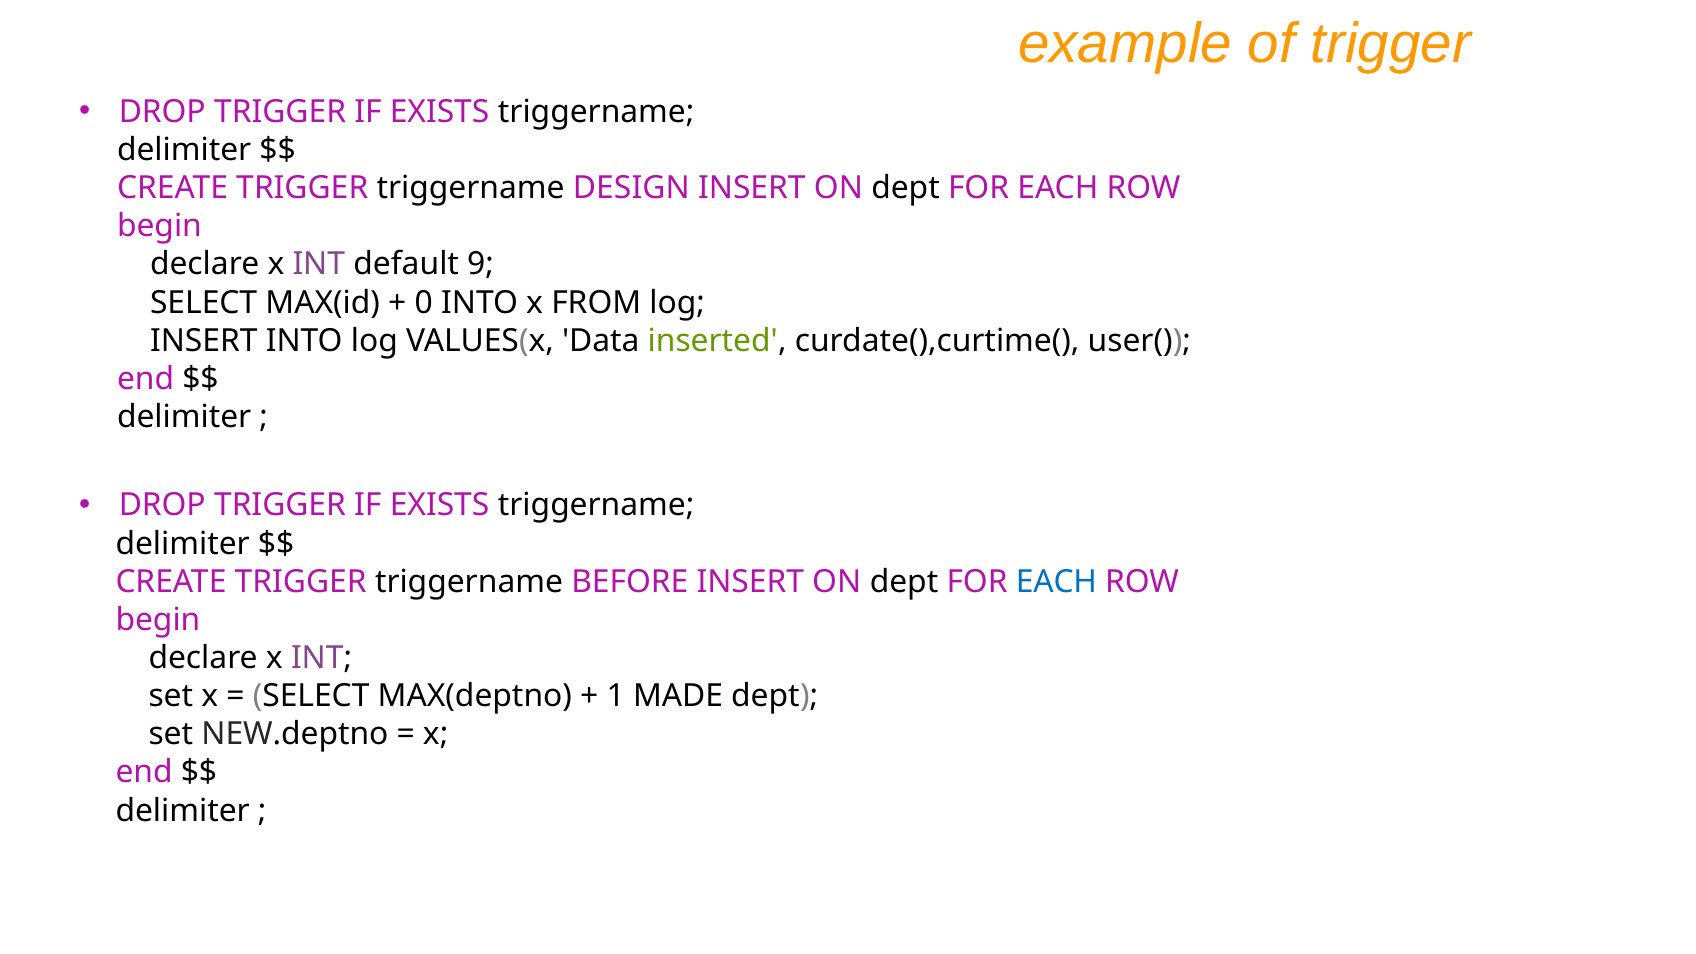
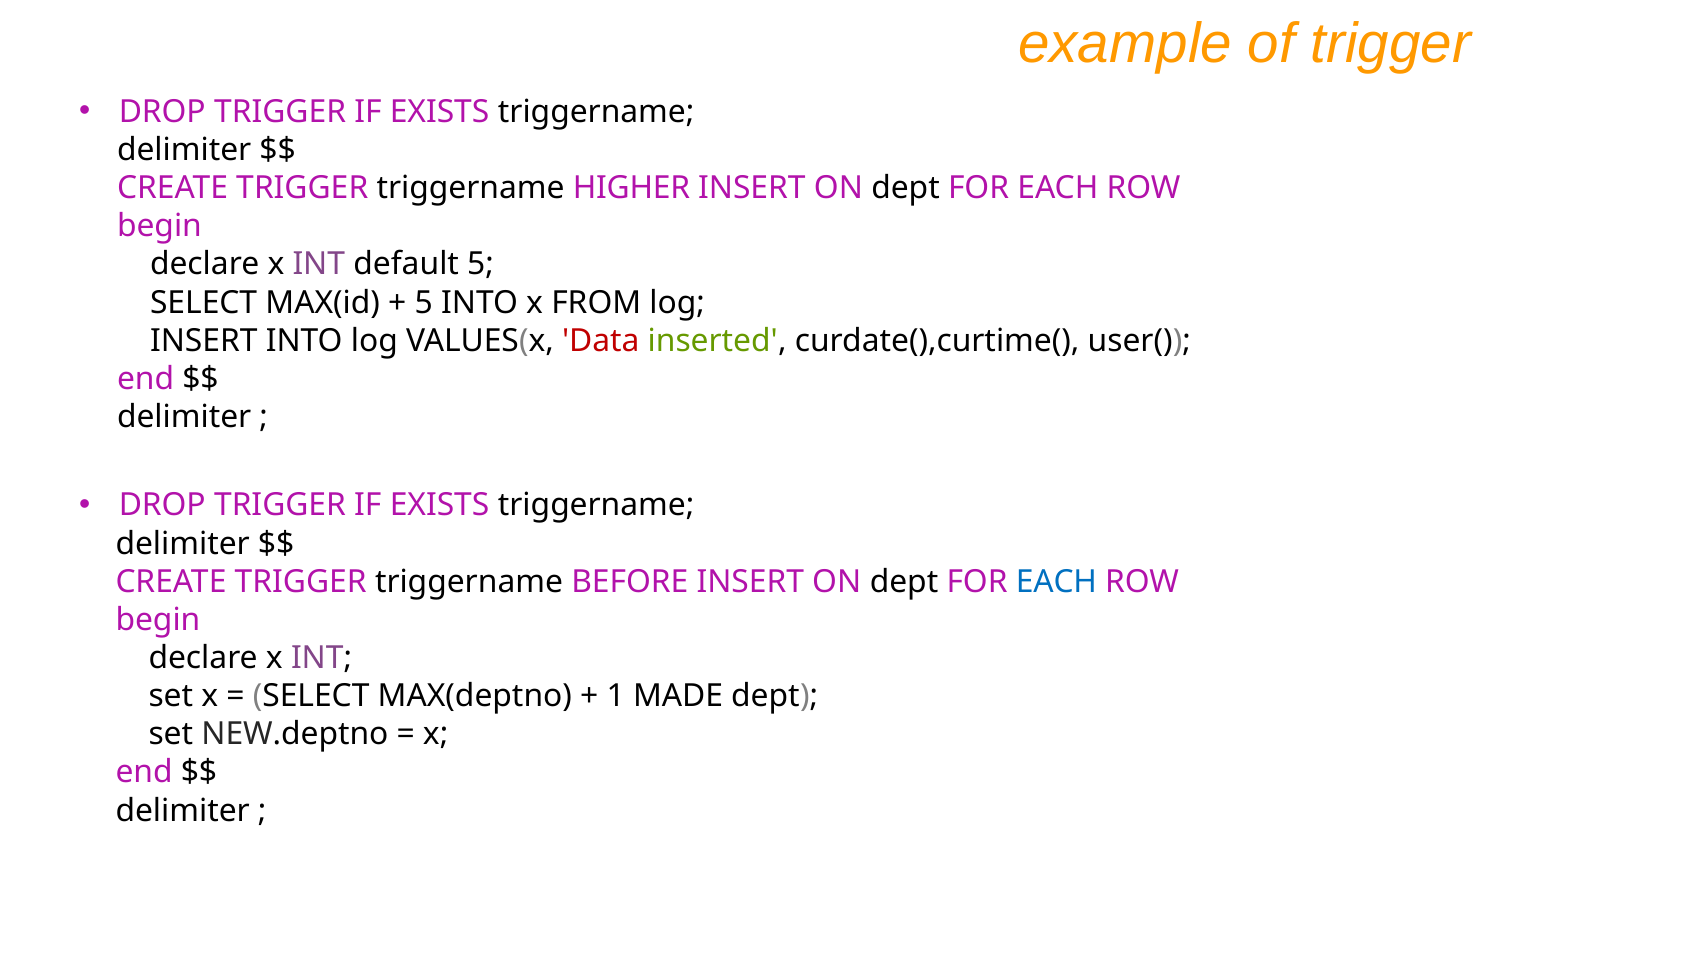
DESIGN: DESIGN -> HIGHER
default 9: 9 -> 5
0 at (424, 303): 0 -> 5
Data colour: black -> red
